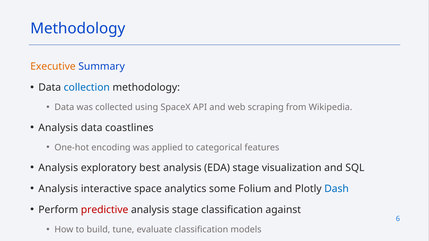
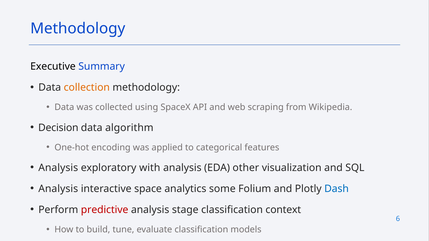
Executive colour: orange -> black
collection colour: blue -> orange
Analysis at (58, 128): Analysis -> Decision
coastlines: coastlines -> algorithm
best: best -> with
EDA stage: stage -> other
against: against -> context
